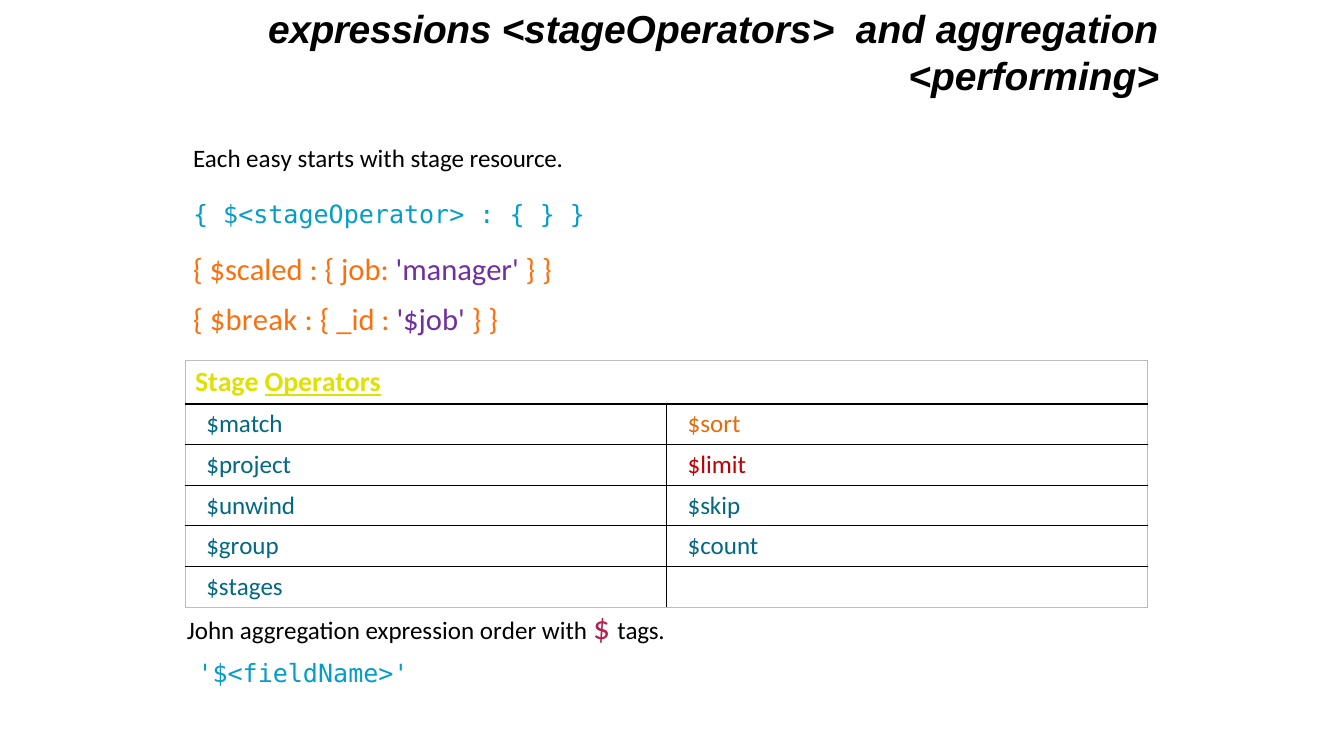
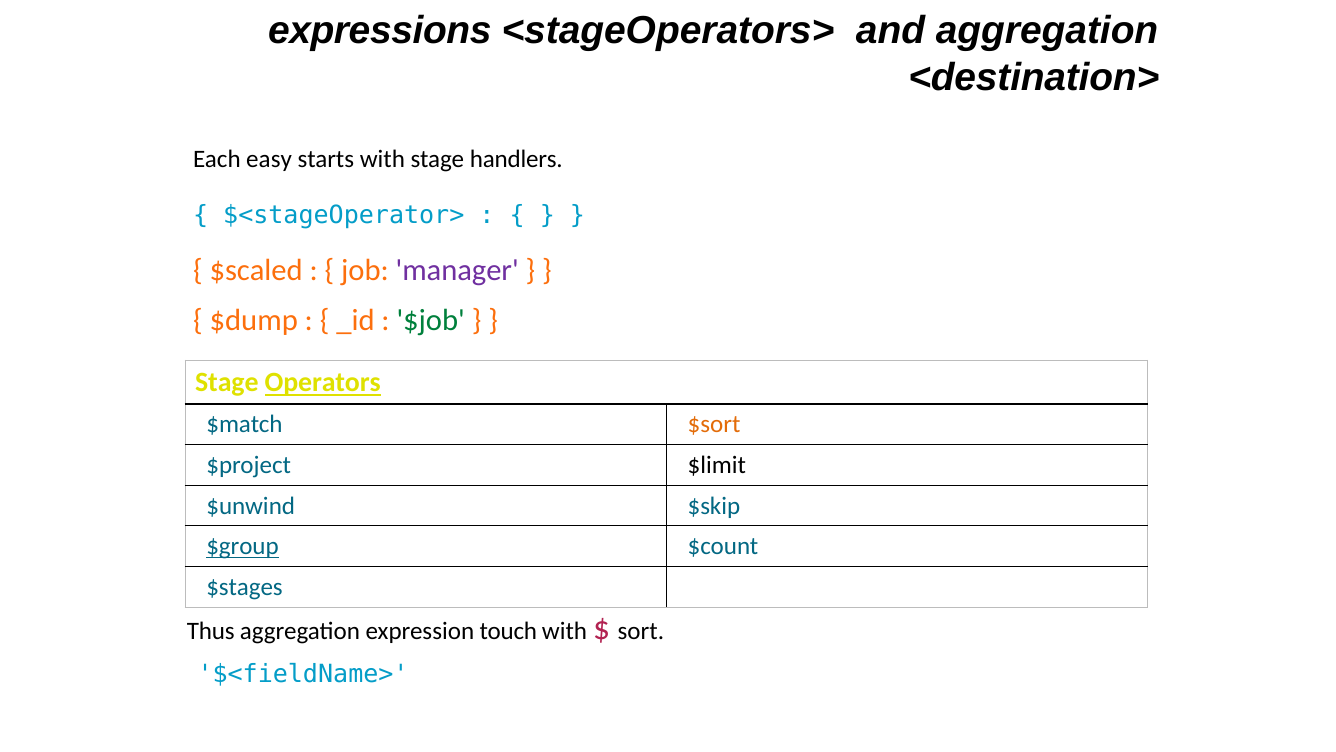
<performing>: <performing> -> <destination>
resource: resource -> handlers
$break: $break -> $dump
$job colour: purple -> green
$limit colour: red -> black
$group underline: none -> present
John: John -> Thus
order: order -> touch
tags: tags -> sort
